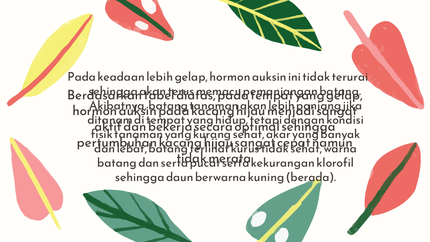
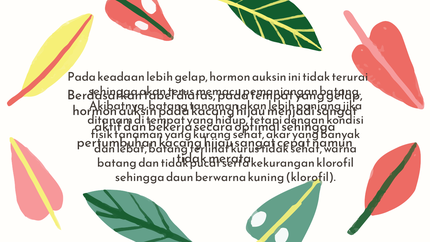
dan serta: serta -> tidak
kuning berada: berada -> klorofil
